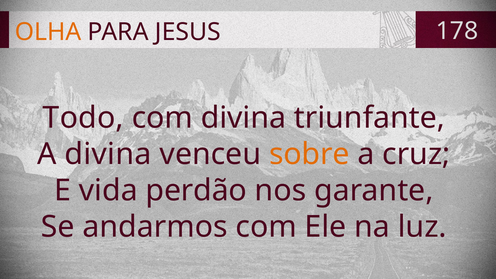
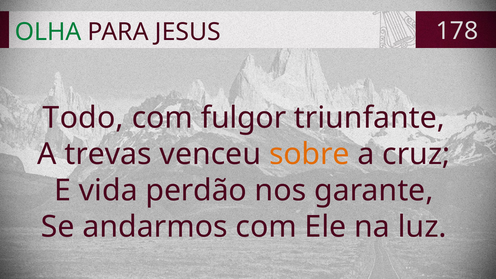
OLHA colour: orange -> green
com divina: divina -> fulgor
A divina: divina -> trevas
